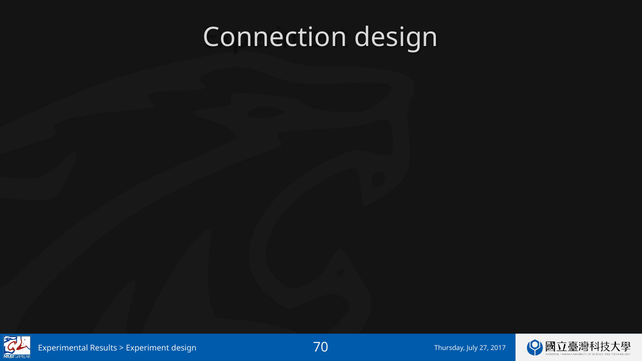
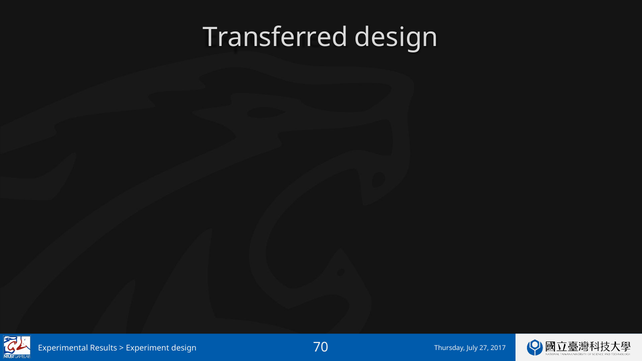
Connection: Connection -> Transferred
